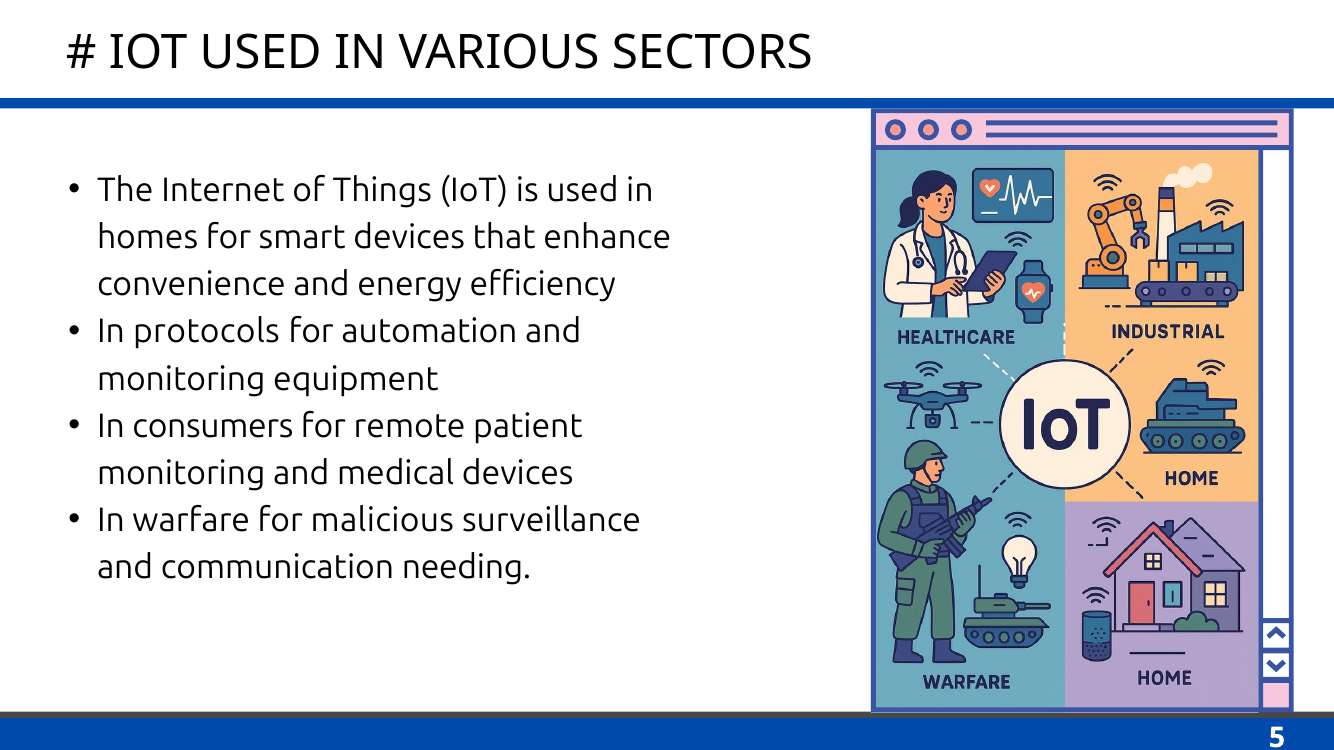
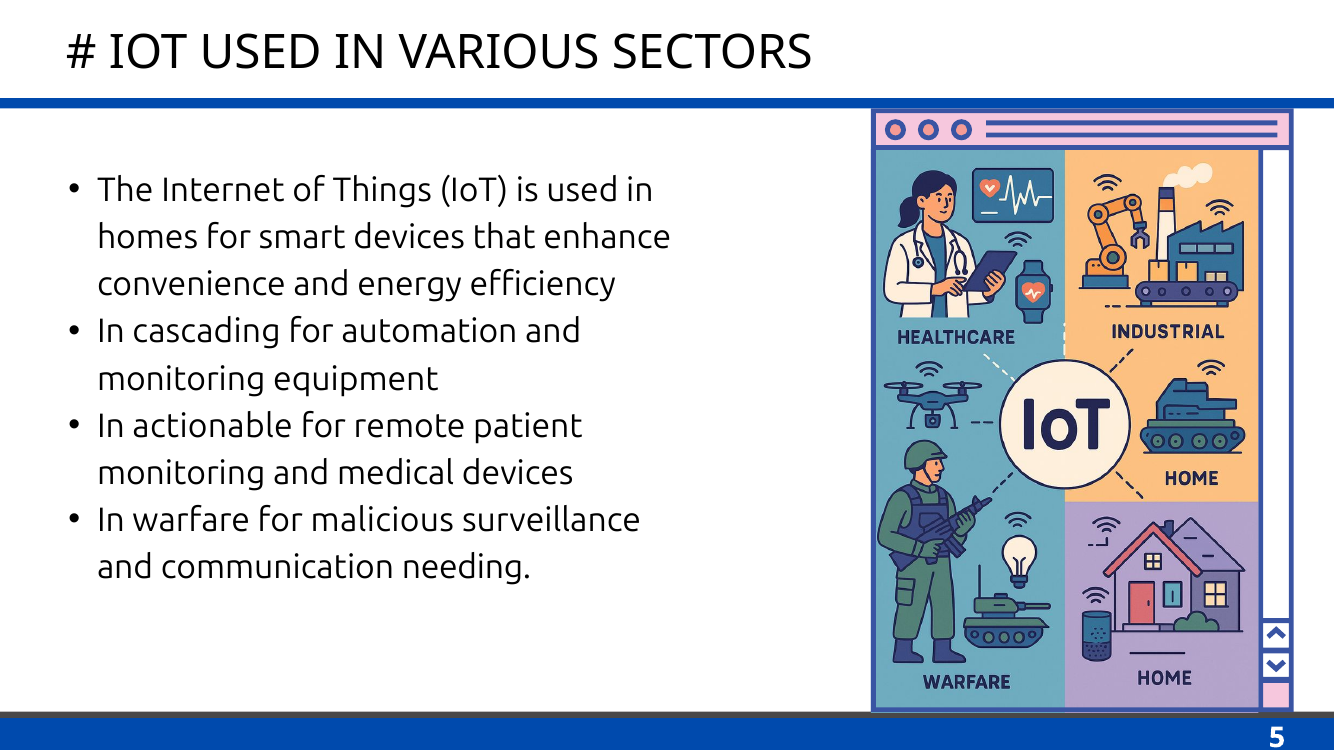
protocols: protocols -> cascading
consumers: consumers -> actionable
